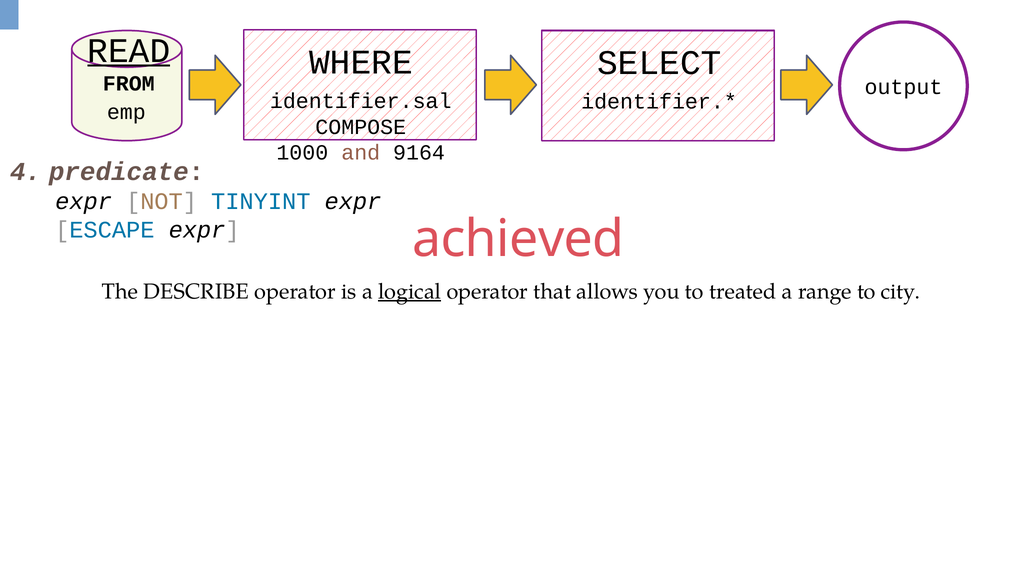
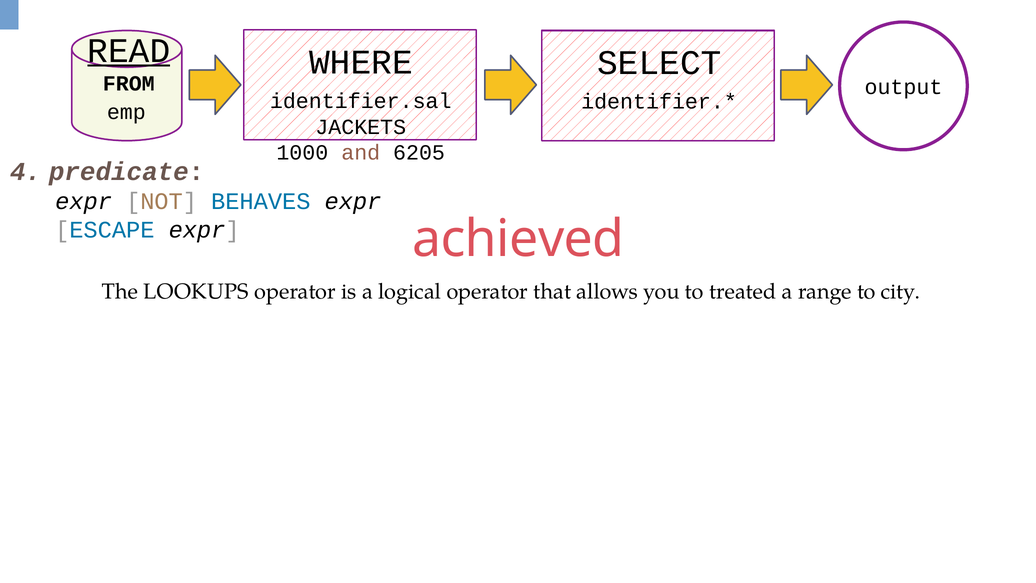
COMPOSE: COMPOSE -> JACKETS
9164: 9164 -> 6205
TINYINT: TINYINT -> BEHAVES
DESCRIBE: DESCRIBE -> LOOKUPS
logical underline: present -> none
